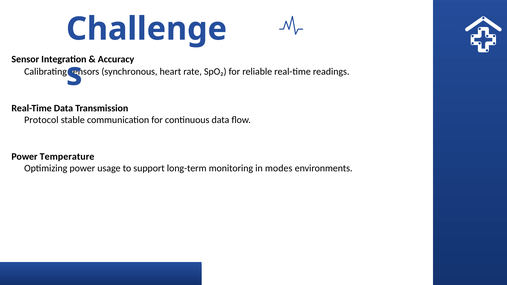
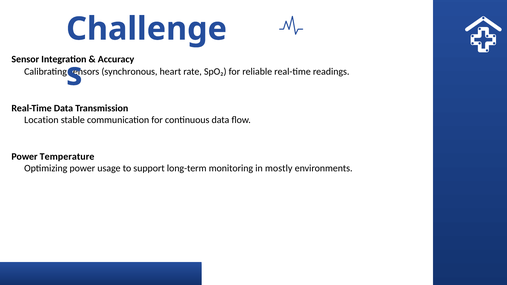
Protocol: Protocol -> Location
modes: modes -> mostly
